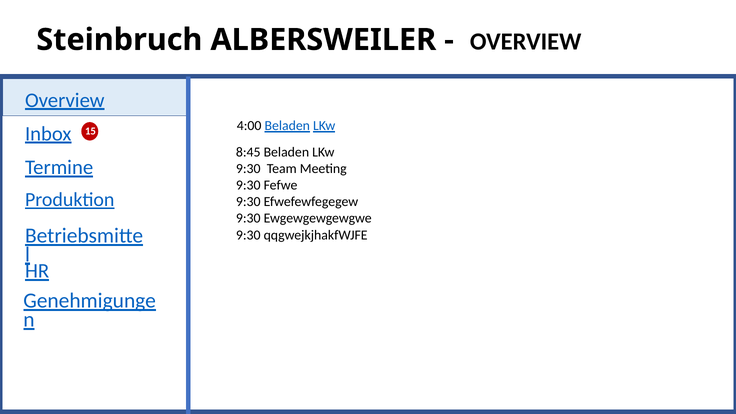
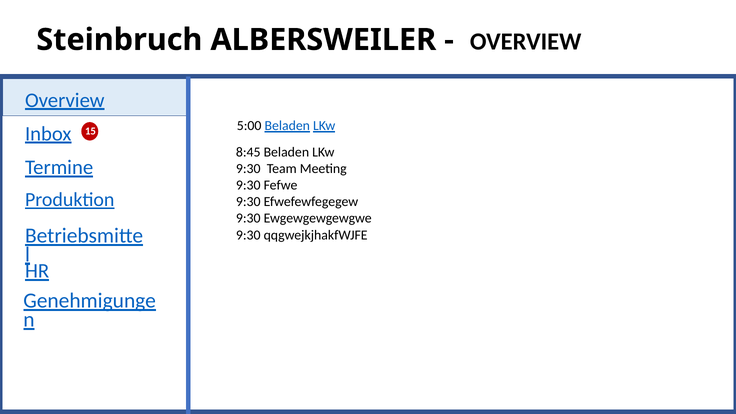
4:00: 4:00 -> 5:00
